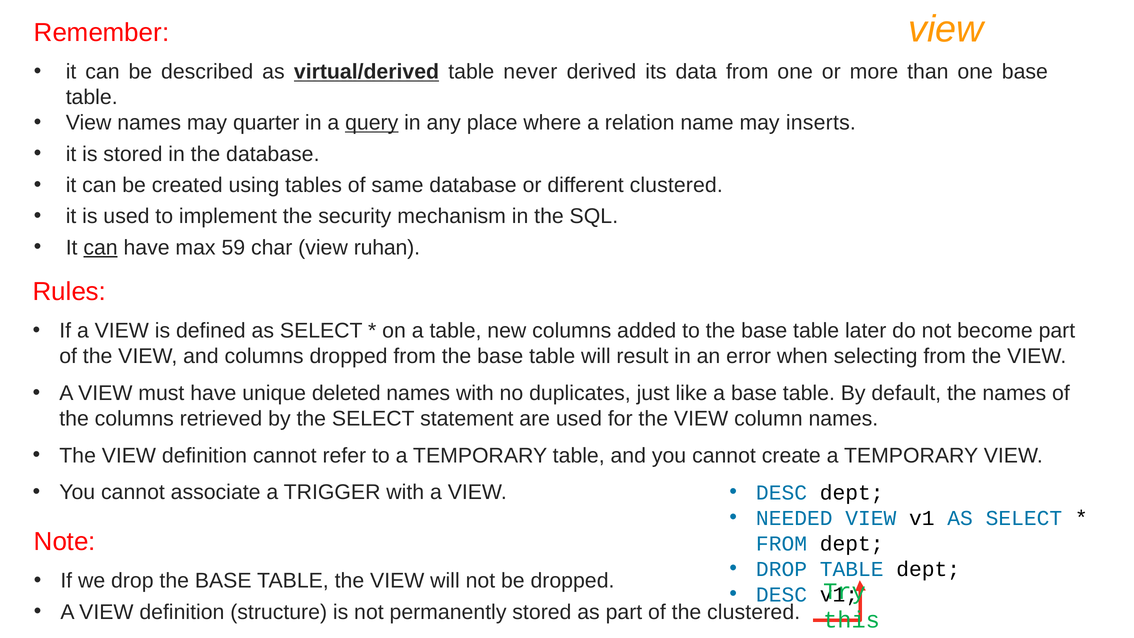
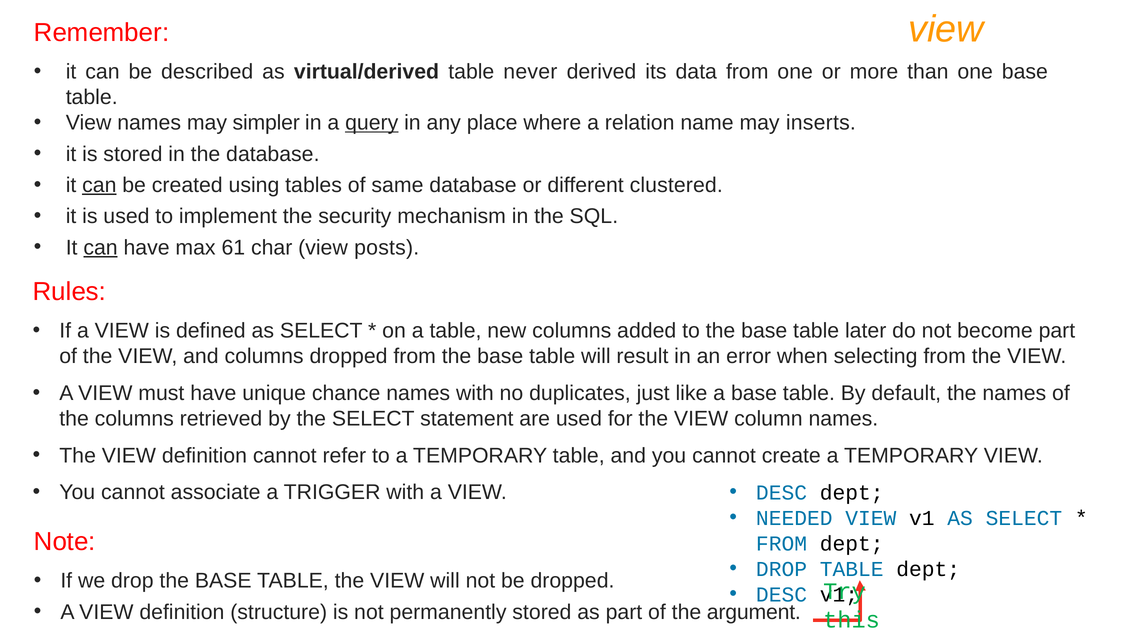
virtual/derived underline: present -> none
quarter: quarter -> simpler
can at (99, 185) underline: none -> present
59: 59 -> 61
ruhan: ruhan -> posts
deleted: deleted -> chance
the clustered: clustered -> argument
